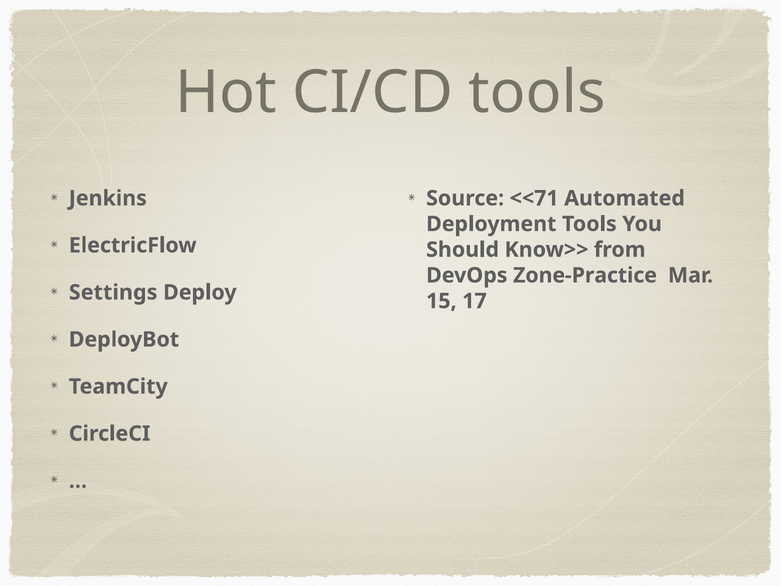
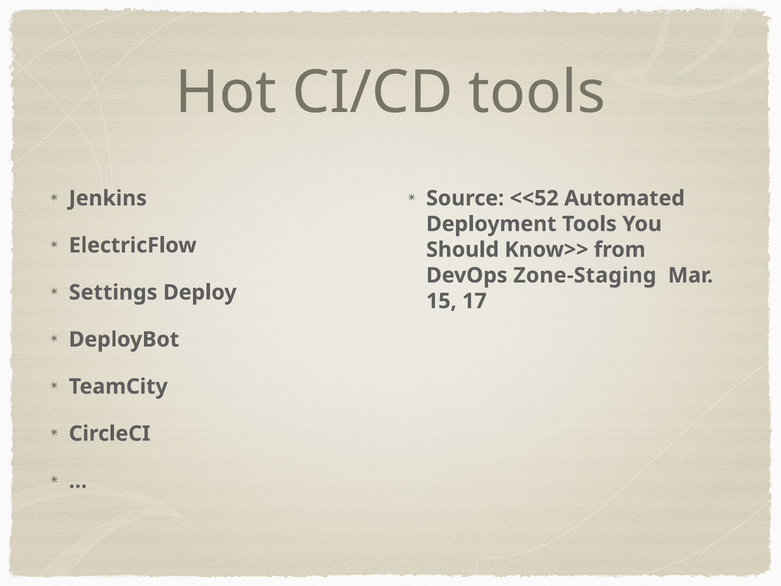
<<71: <<71 -> <<52
Zone-Practice: Zone-Practice -> Zone-Staging
